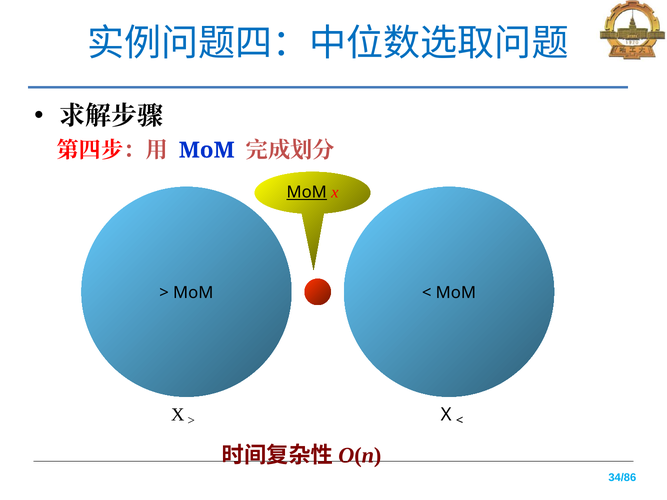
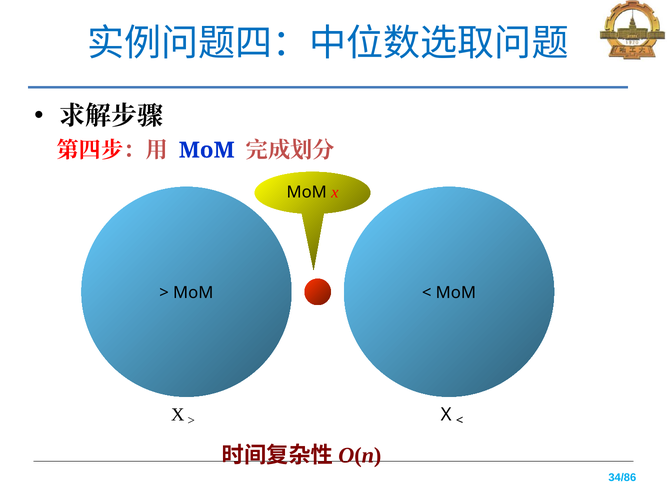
MoM at (307, 193) underline: present -> none
